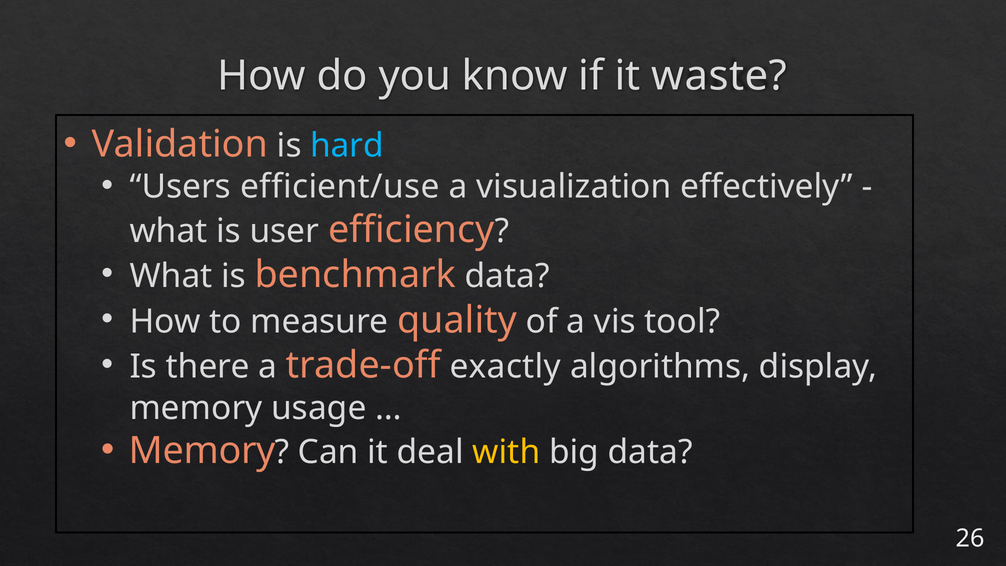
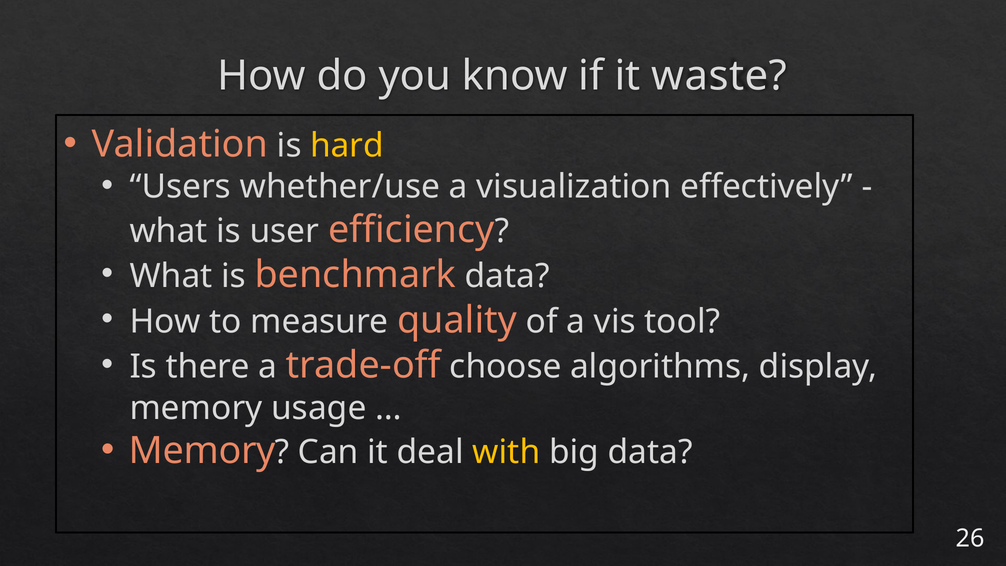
hard colour: light blue -> yellow
efficient/use: efficient/use -> whether/use
exactly: exactly -> choose
